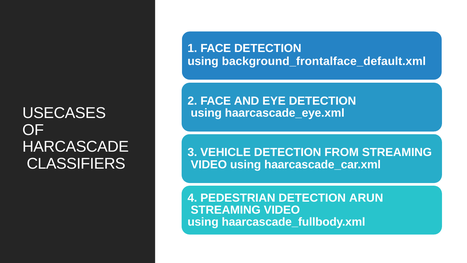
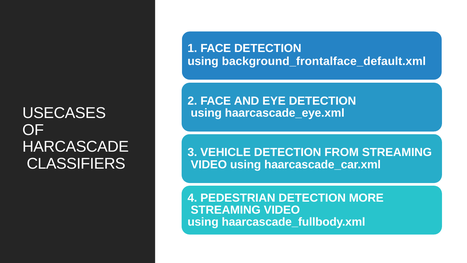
ARUN: ARUN -> MORE
